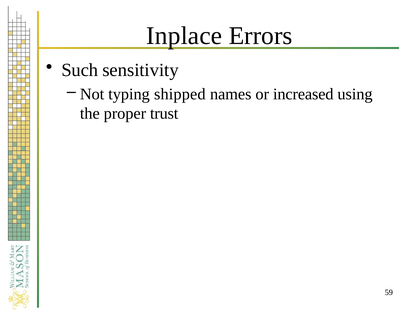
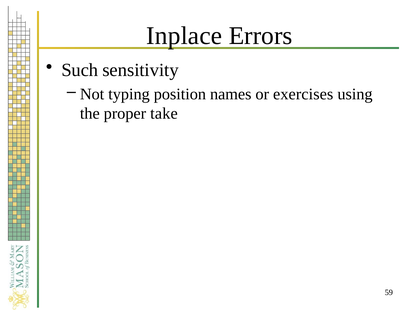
shipped: shipped -> position
increased: increased -> exercises
trust: trust -> take
